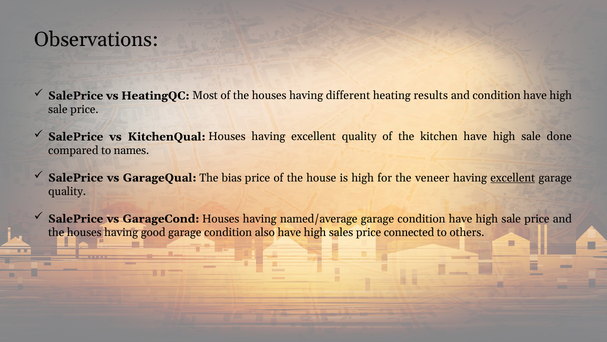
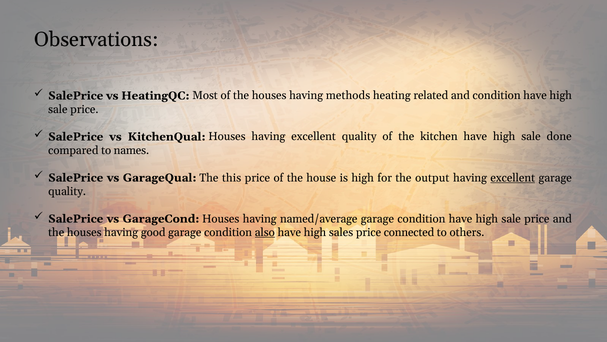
different: different -> methods
results: results -> related
bias: bias -> this
veneer: veneer -> output
also underline: none -> present
